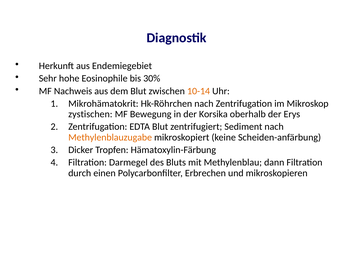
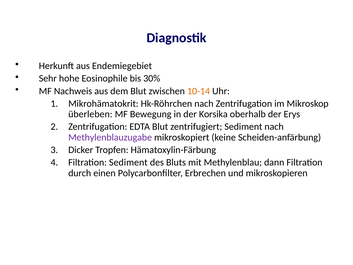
zystischen: zystischen -> überleben
Methylenblauzugabe colour: orange -> purple
Filtration Darmegel: Darmegel -> Sediment
